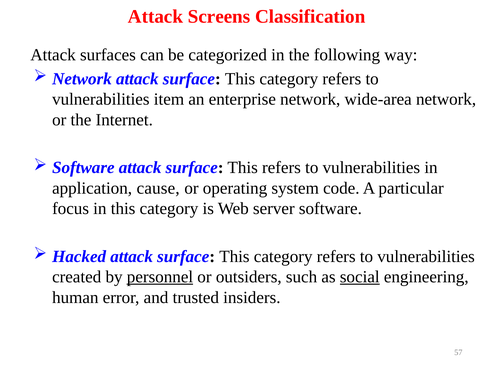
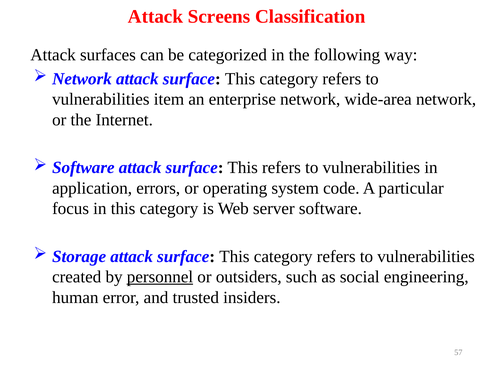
cause: cause -> errors
Hacked: Hacked -> Storage
social underline: present -> none
